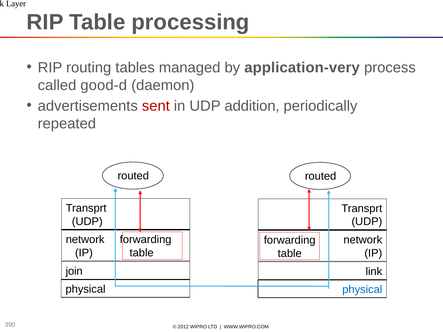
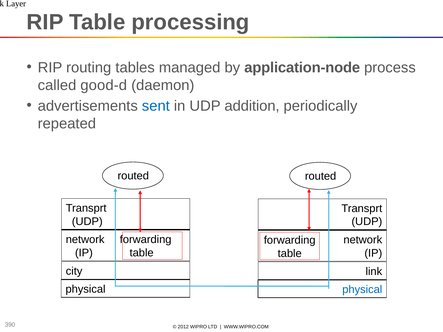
application-very: application-very -> application-node
sent colour: red -> blue
join: join -> city
